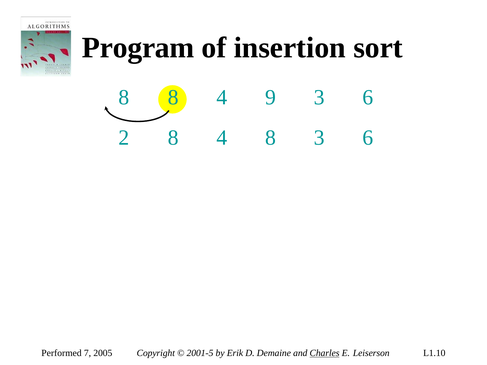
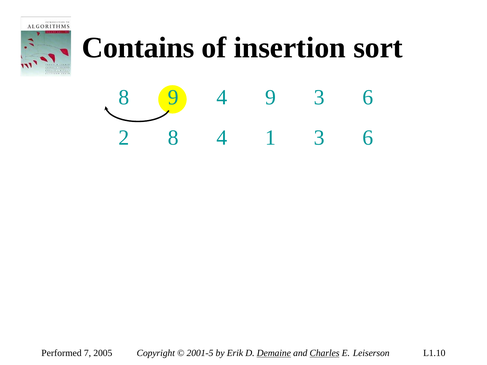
Program: Program -> Contains
8 8: 8 -> 9
4 8: 8 -> 1
Demaine underline: none -> present
